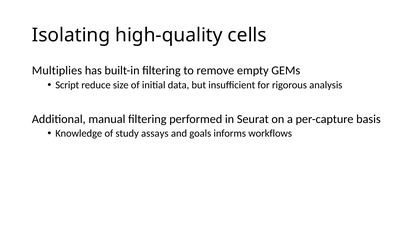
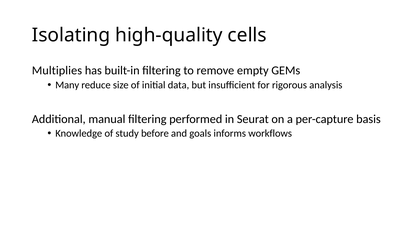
Script: Script -> Many
assays: assays -> before
